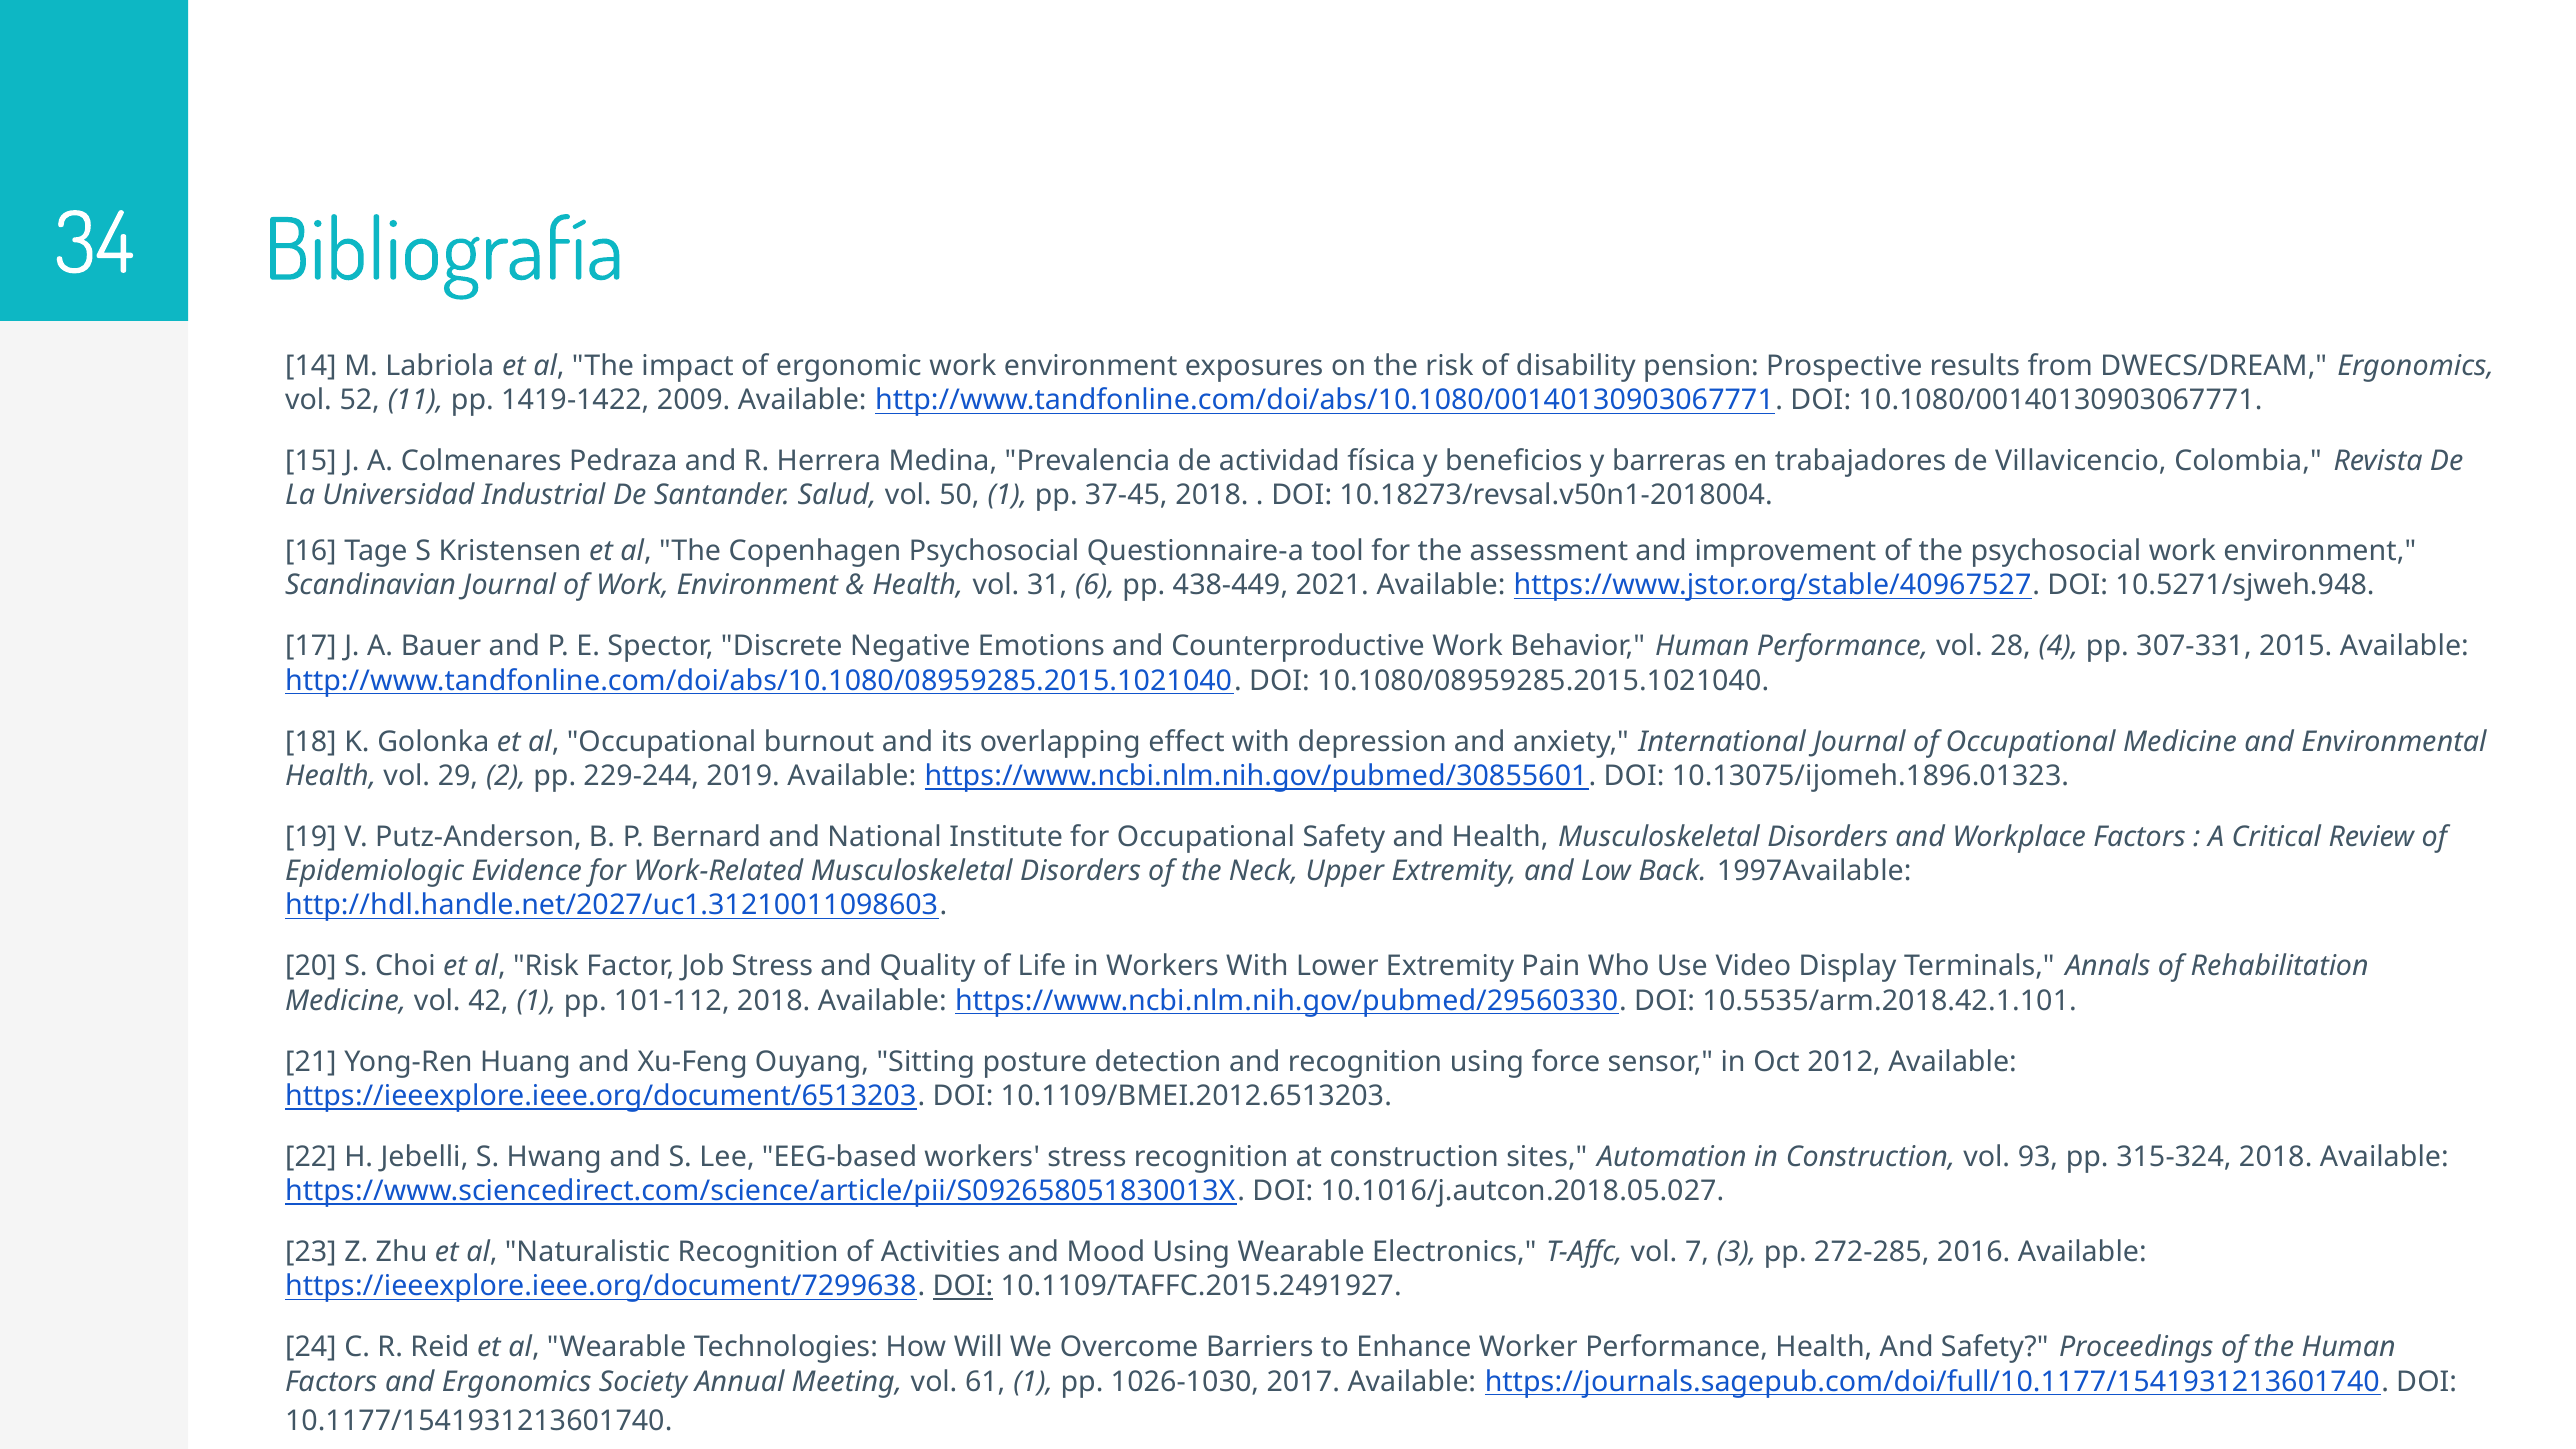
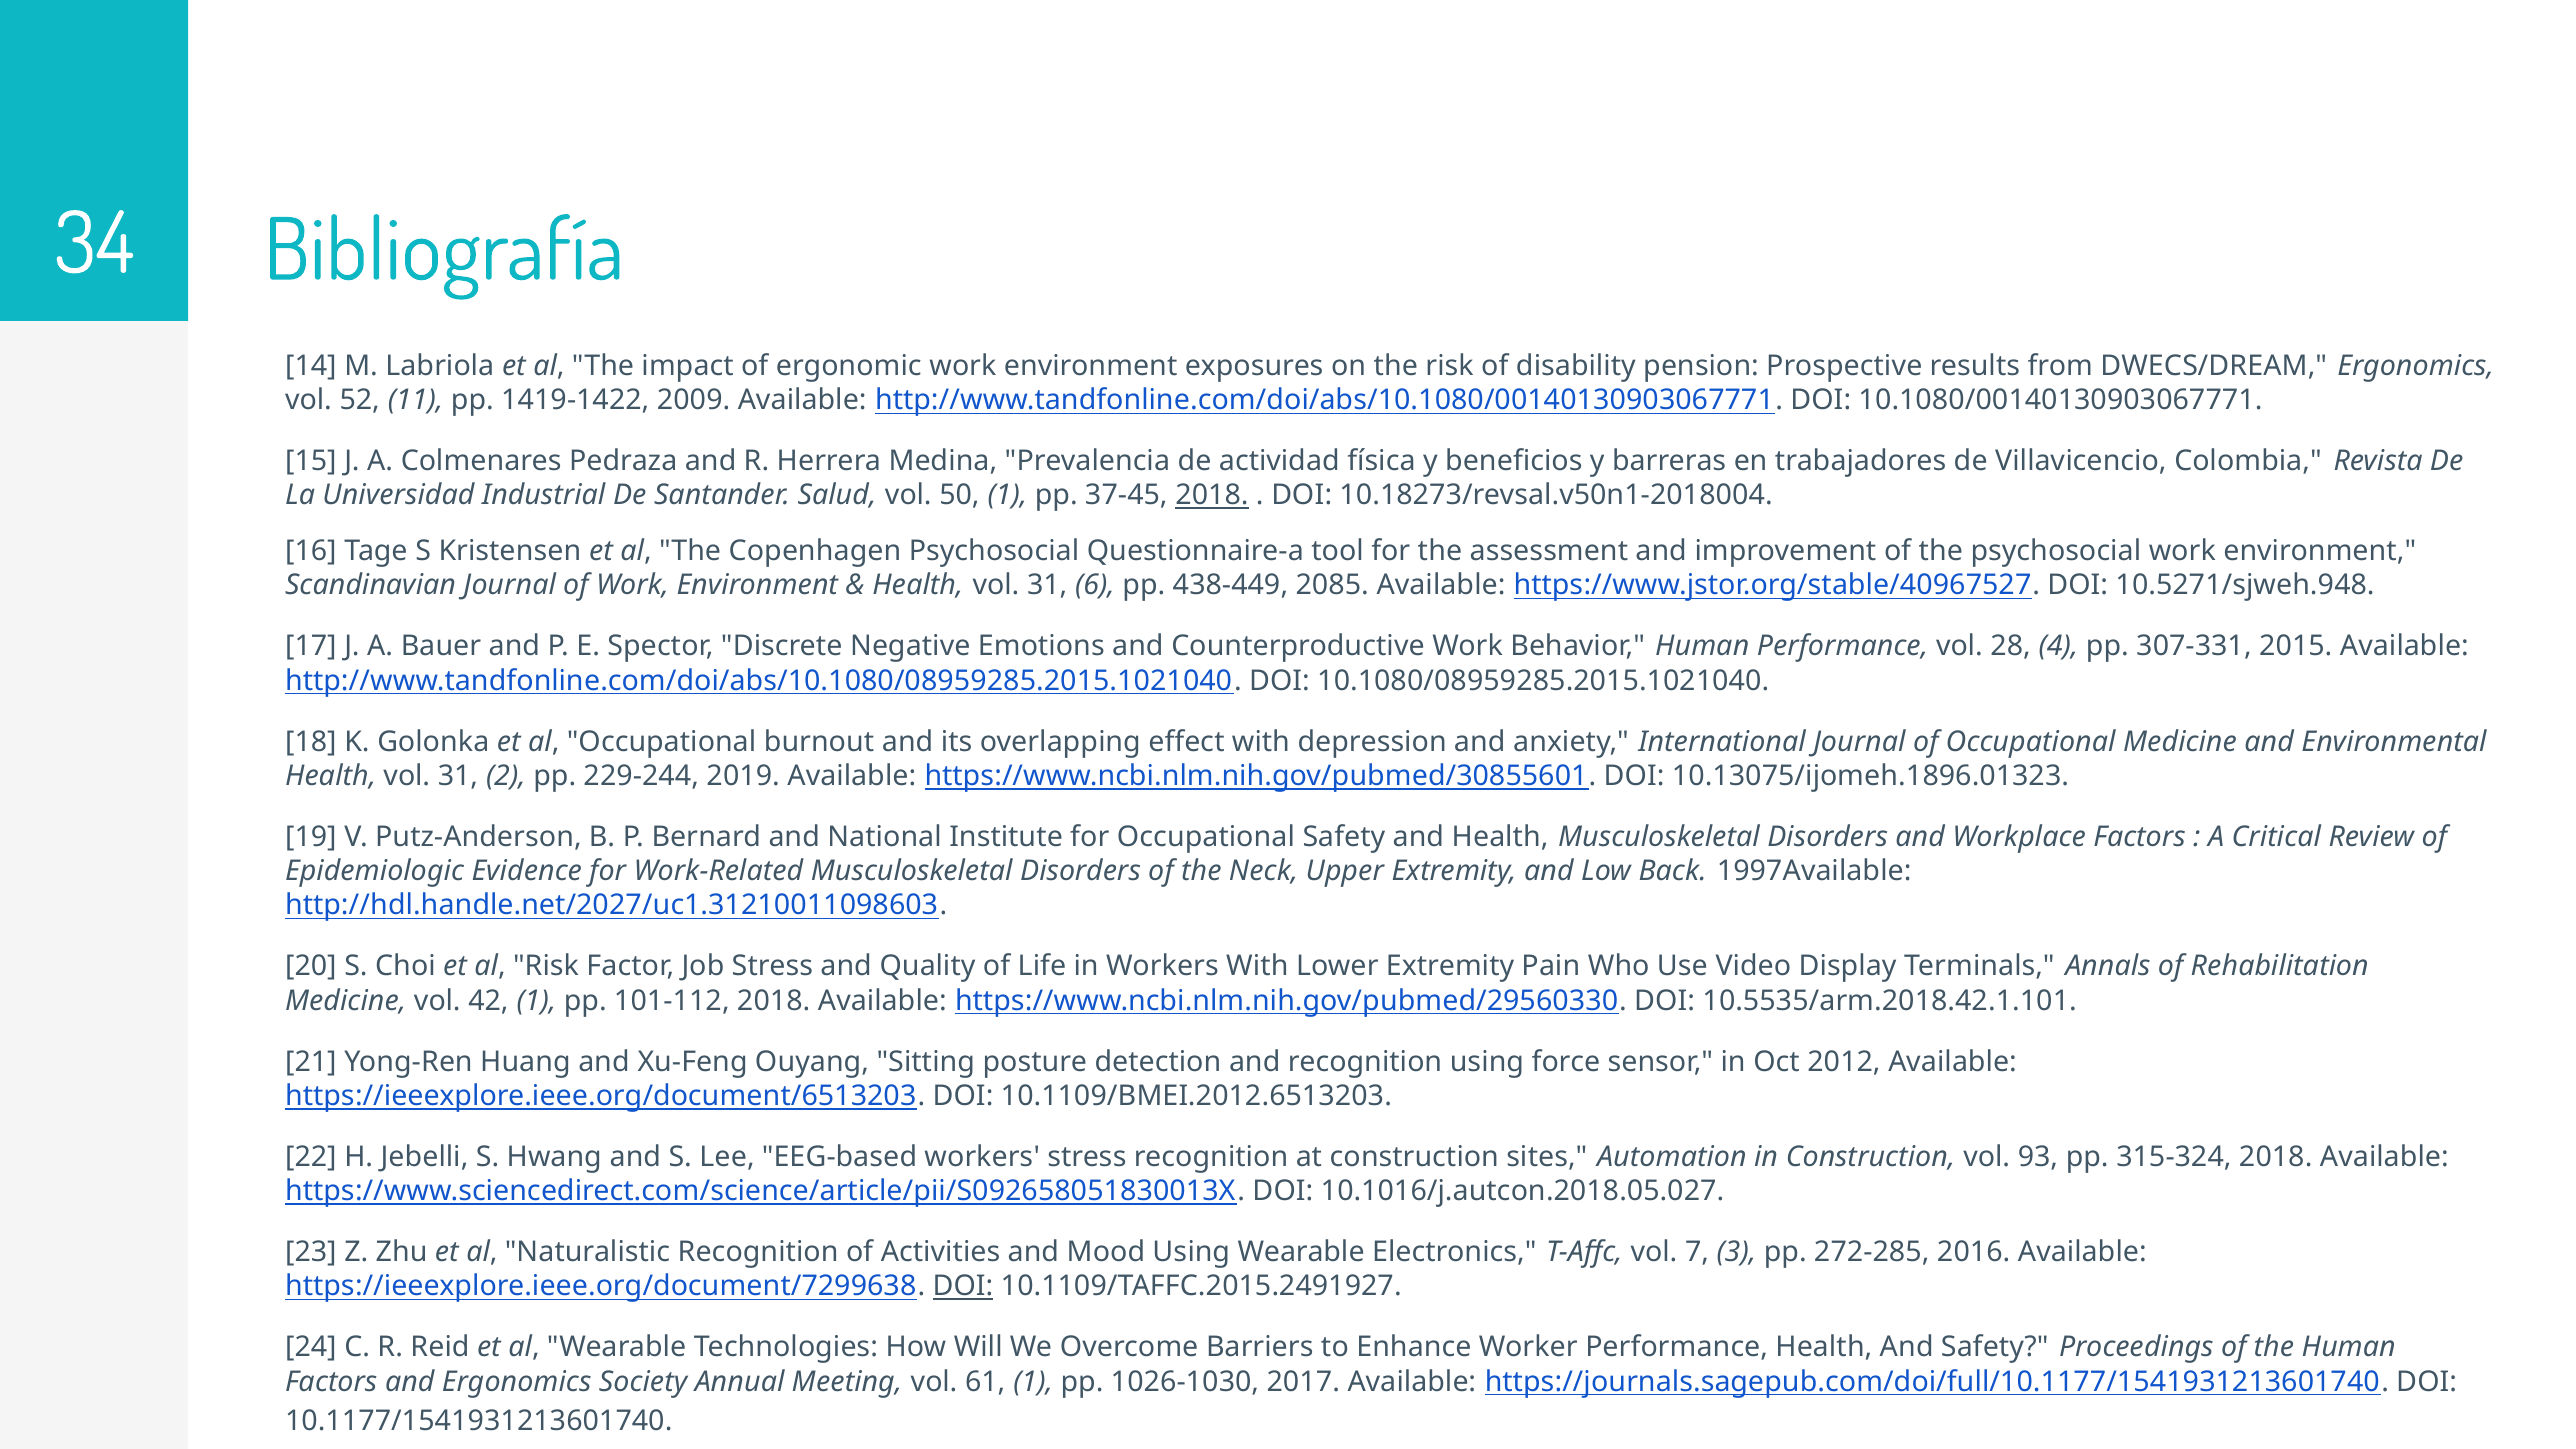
2018 at (1212, 496) underline: none -> present
2021: 2021 -> 2085
29 at (458, 776): 29 -> 31
